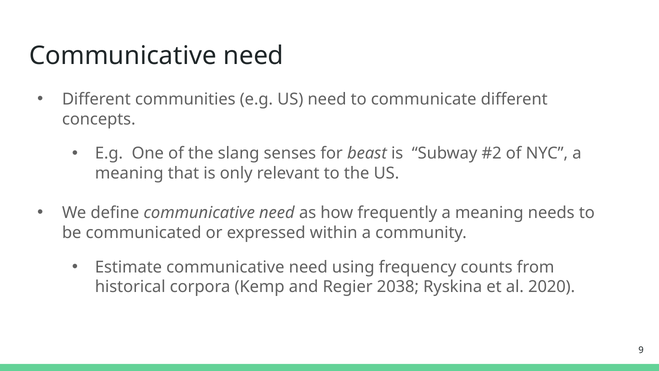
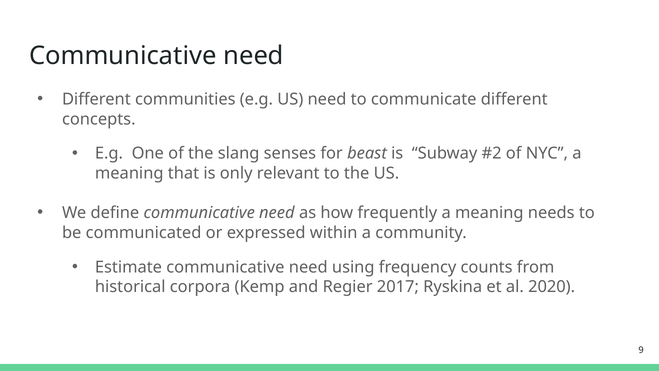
2038: 2038 -> 2017
